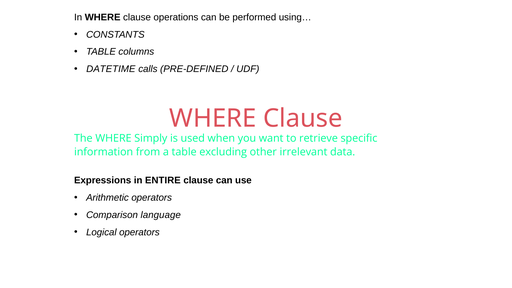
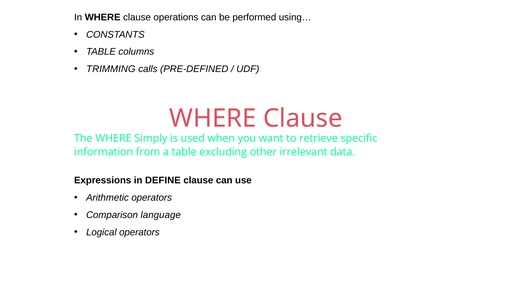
DATETIME: DATETIME -> TRIMMING
ENTIRE: ENTIRE -> DEFINE
